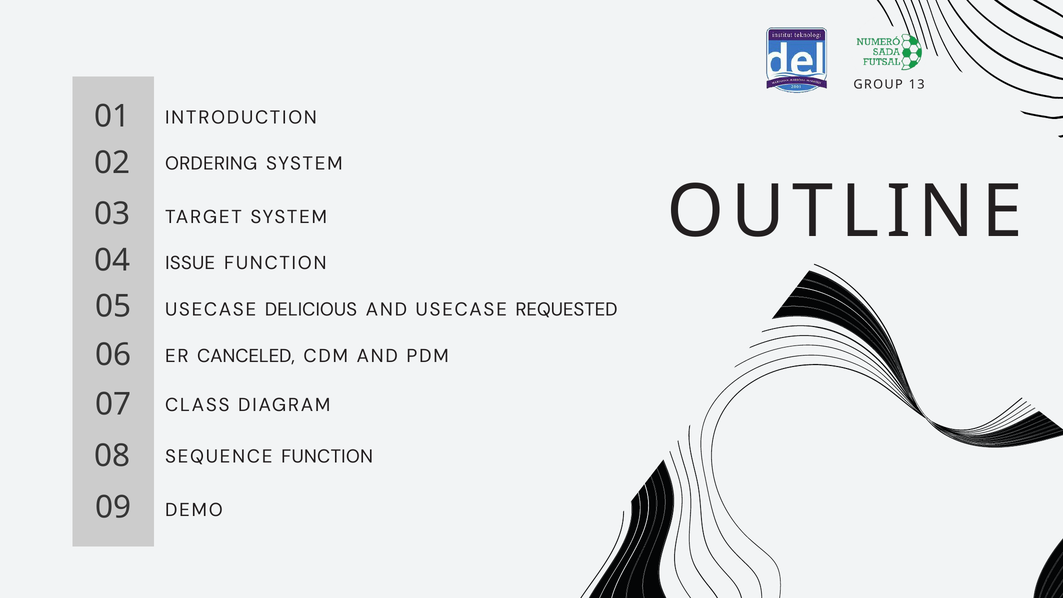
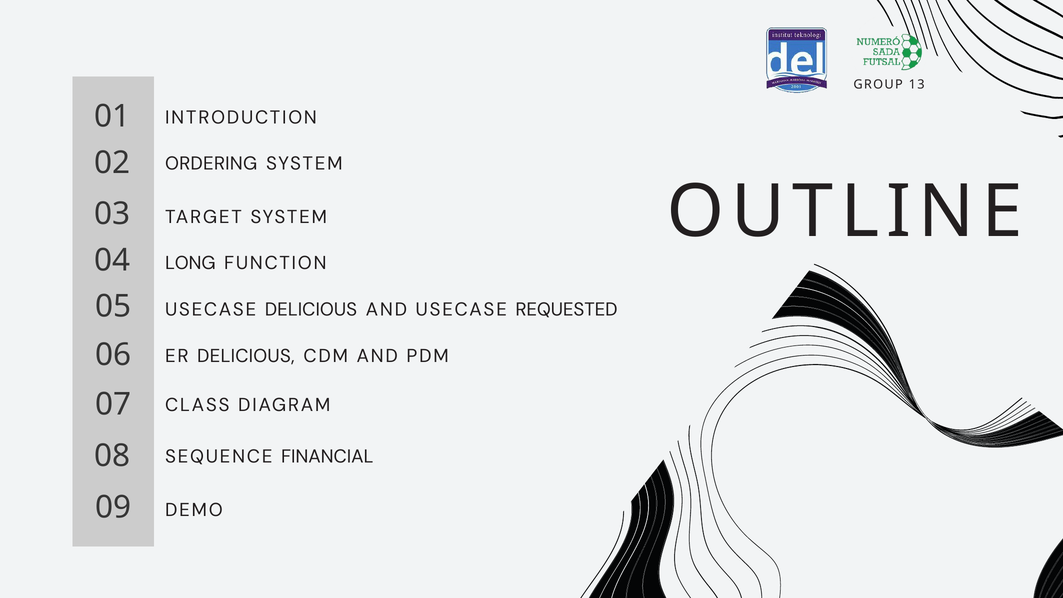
ISSUE: ISSUE -> LONG
ER CANCELED: CANCELED -> DELICIOUS
SEQUENCE FUNCTION: FUNCTION -> FINANCIAL
